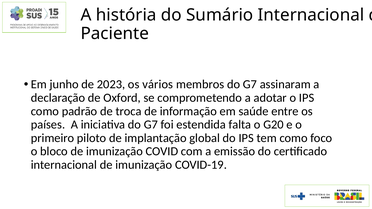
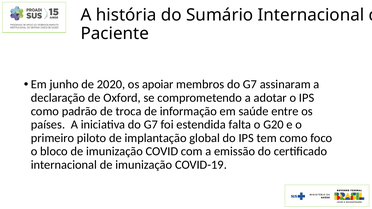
2023: 2023 -> 2020
vários: vários -> apoiar
